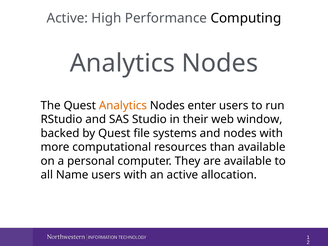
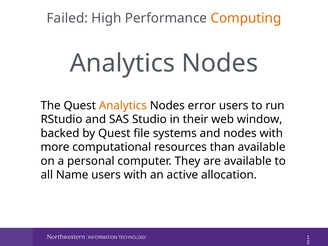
Active at (67, 18): Active -> Failed
Computing colour: black -> orange
enter: enter -> error
